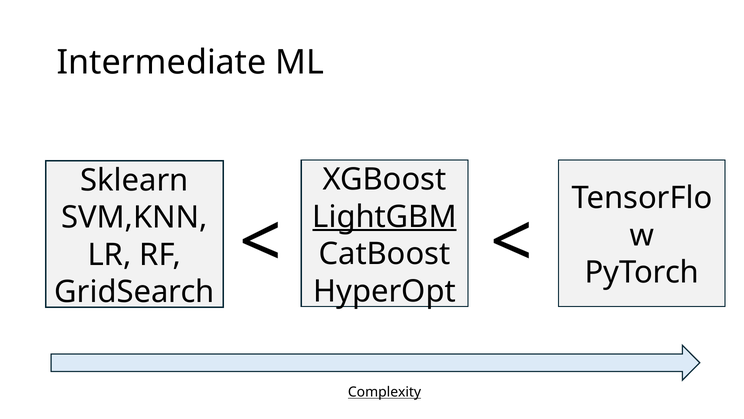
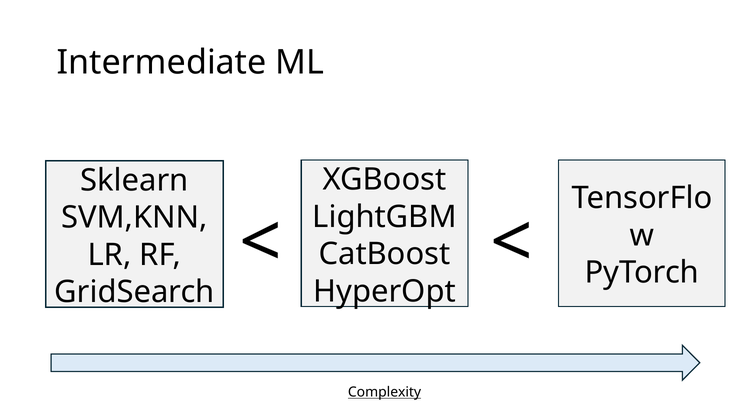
LightGBM underline: present -> none
